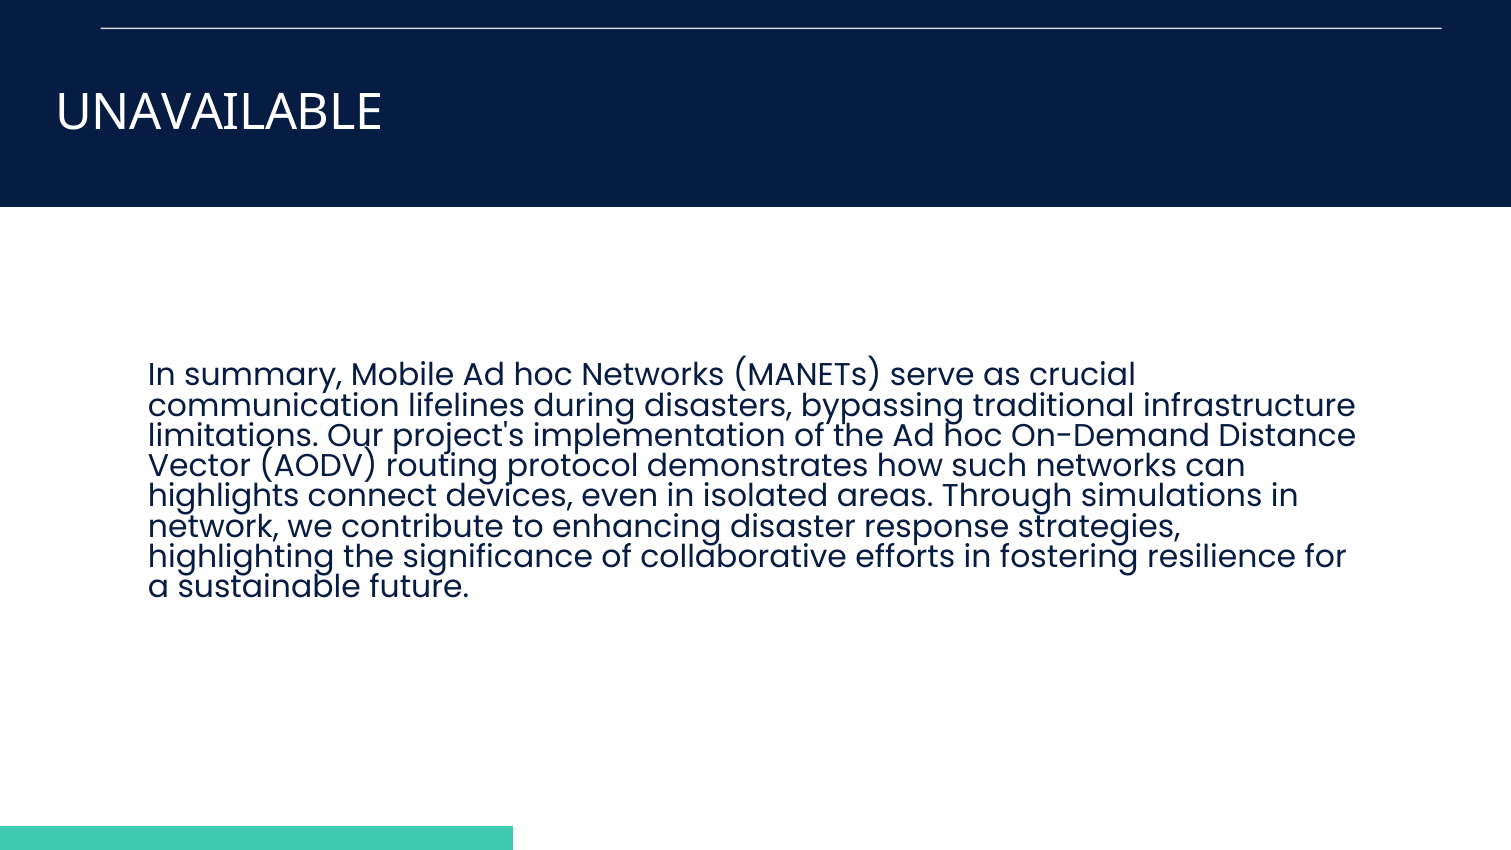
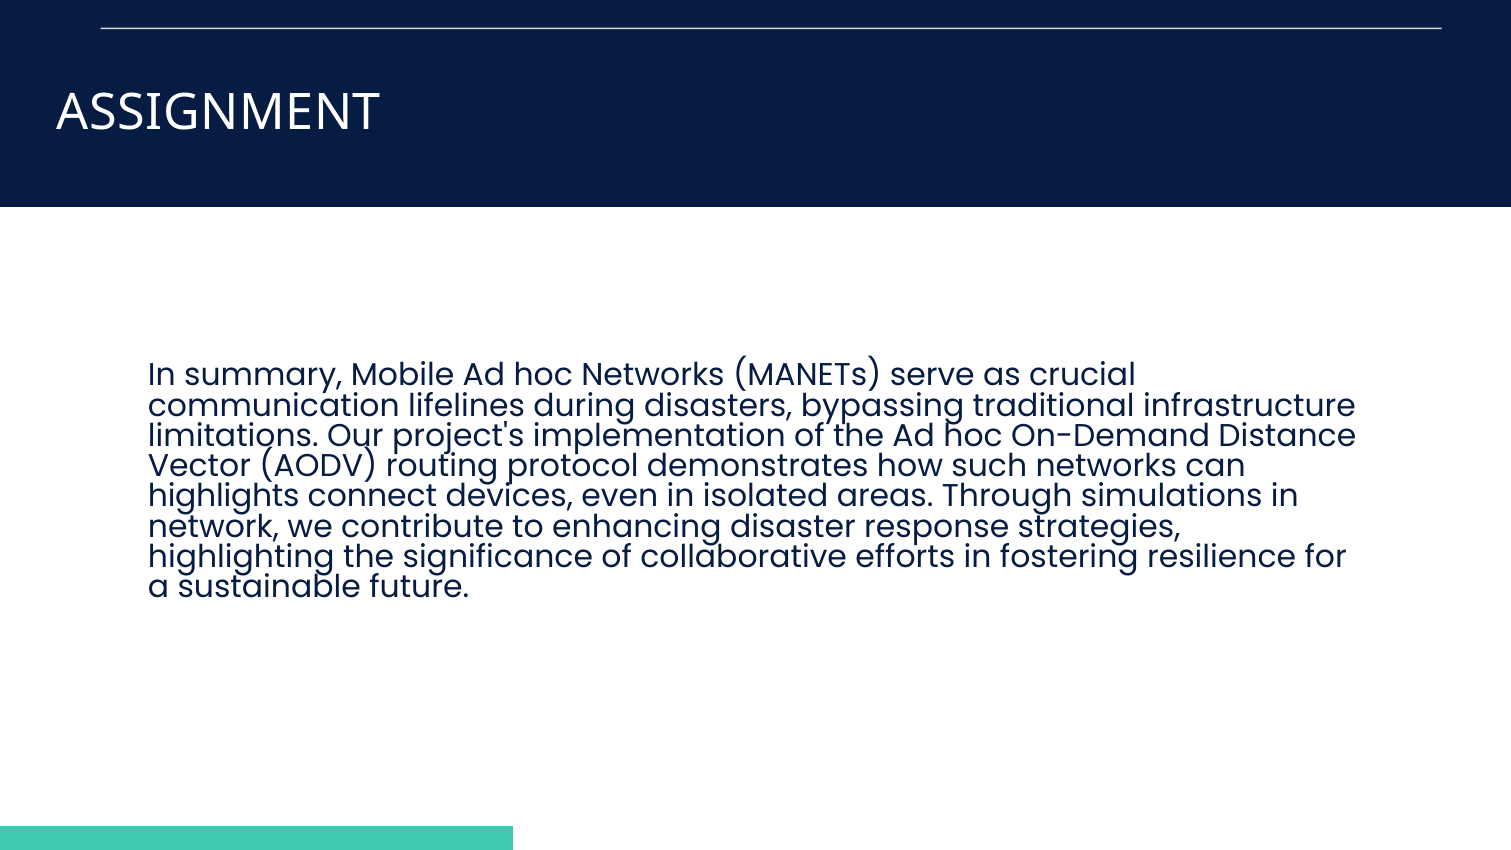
UNAVAILABLE: UNAVAILABLE -> ASSIGNMENT
